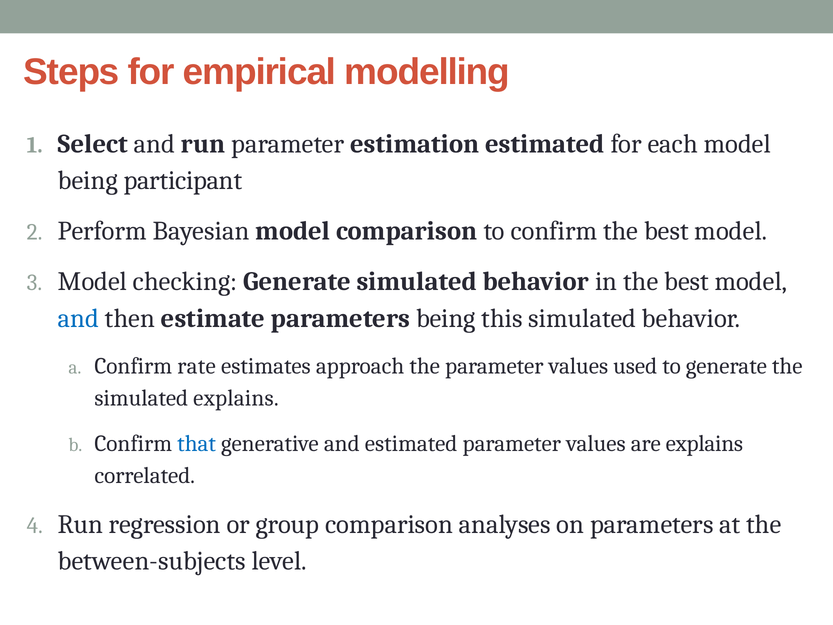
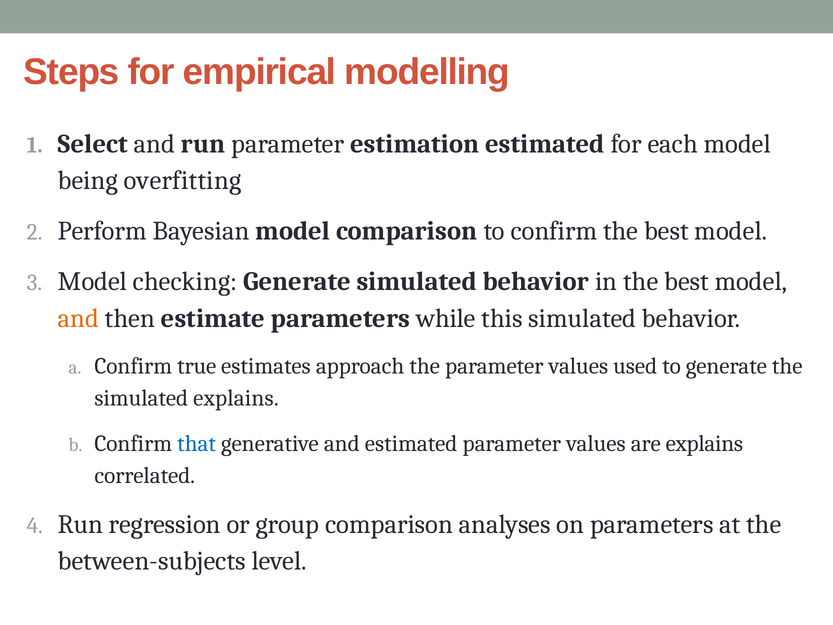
participant: participant -> overfitting
and at (79, 318) colour: blue -> orange
parameters being: being -> while
rate: rate -> true
